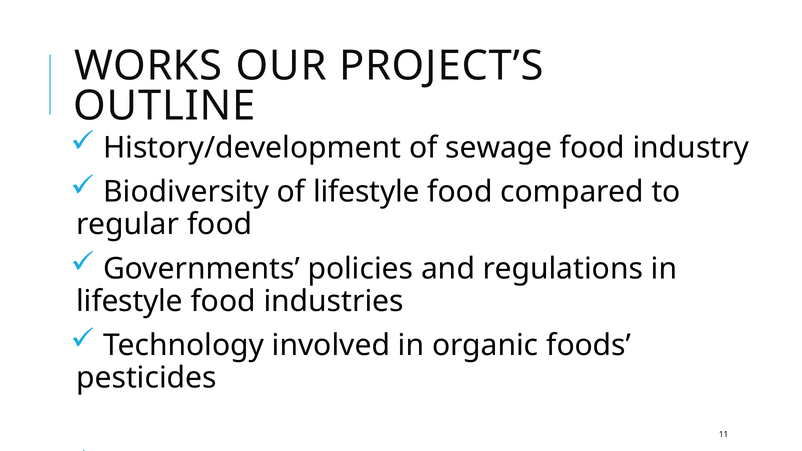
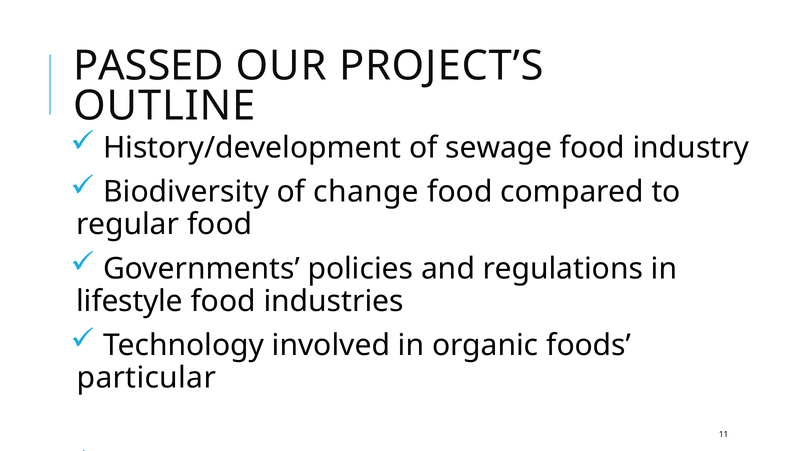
WORKS: WORKS -> PASSED
of lifestyle: lifestyle -> change
pesticides: pesticides -> particular
